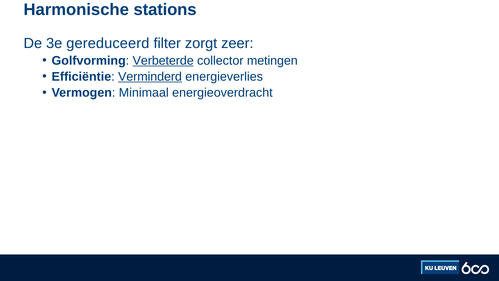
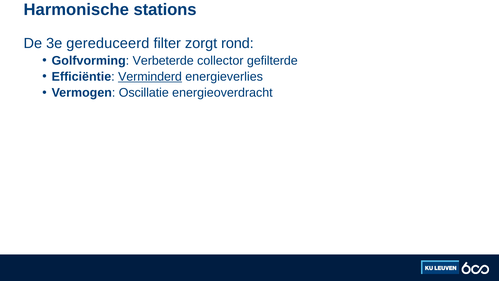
zeer: zeer -> rond
Verbeterde underline: present -> none
metingen: metingen -> gefilterde
Minimaal: Minimaal -> Oscillatie
